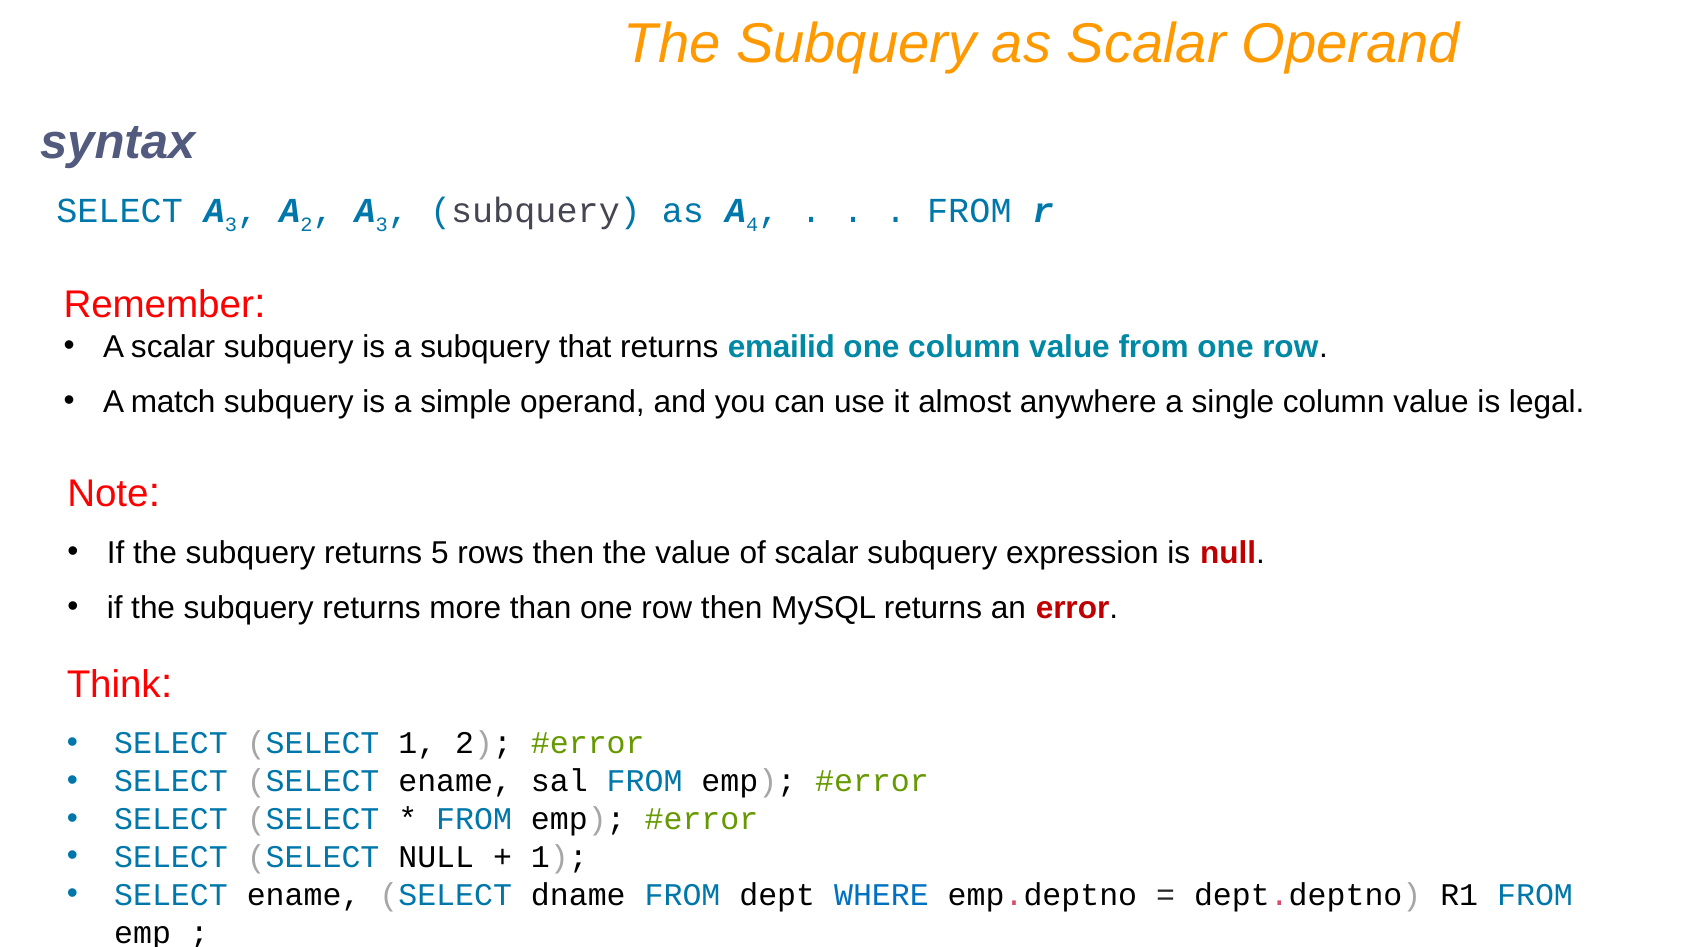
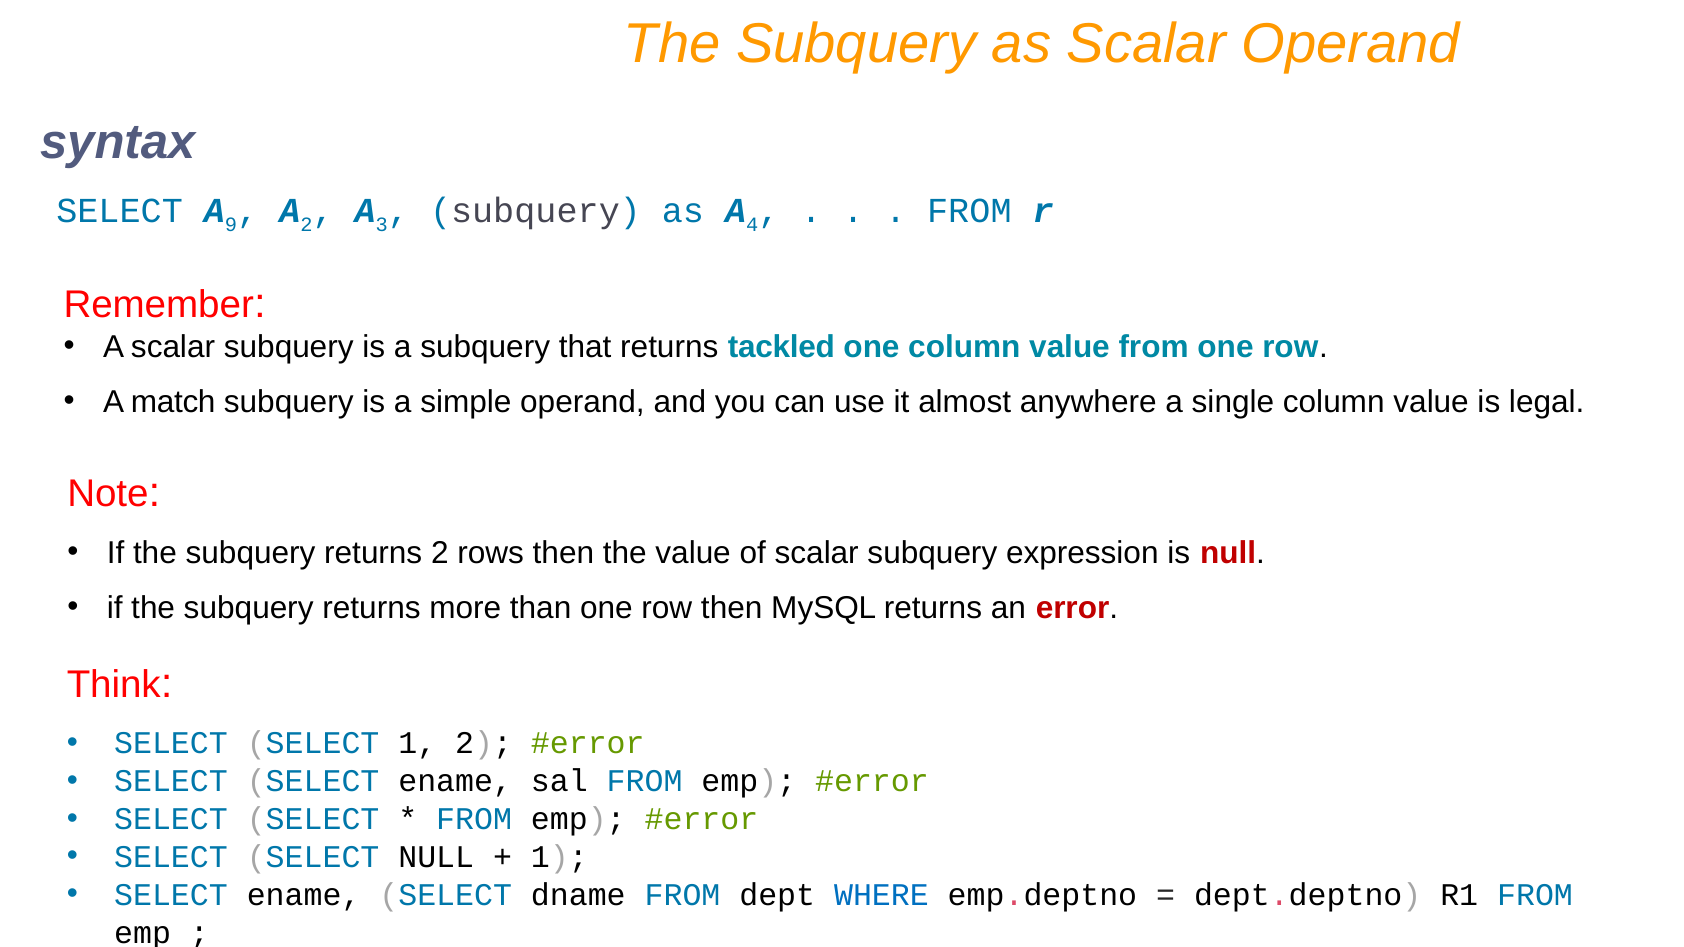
SELECT A 3: 3 -> 9
emailid: emailid -> tackled
returns 5: 5 -> 2
